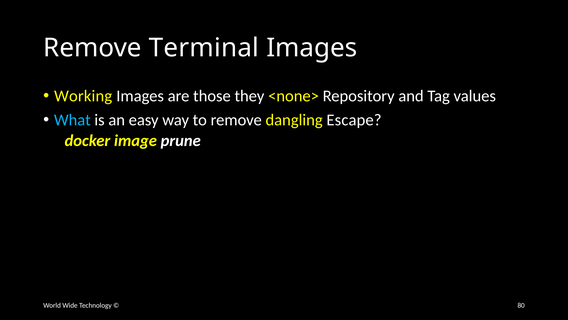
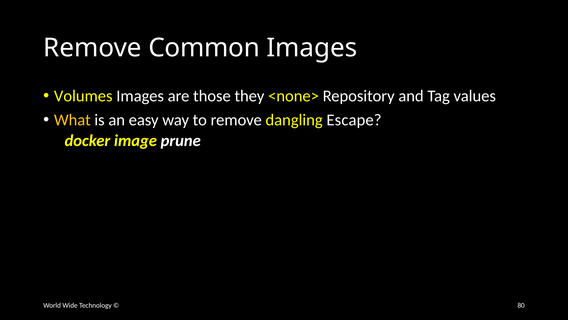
Terminal: Terminal -> Common
Working: Working -> Volumes
What colour: light blue -> yellow
